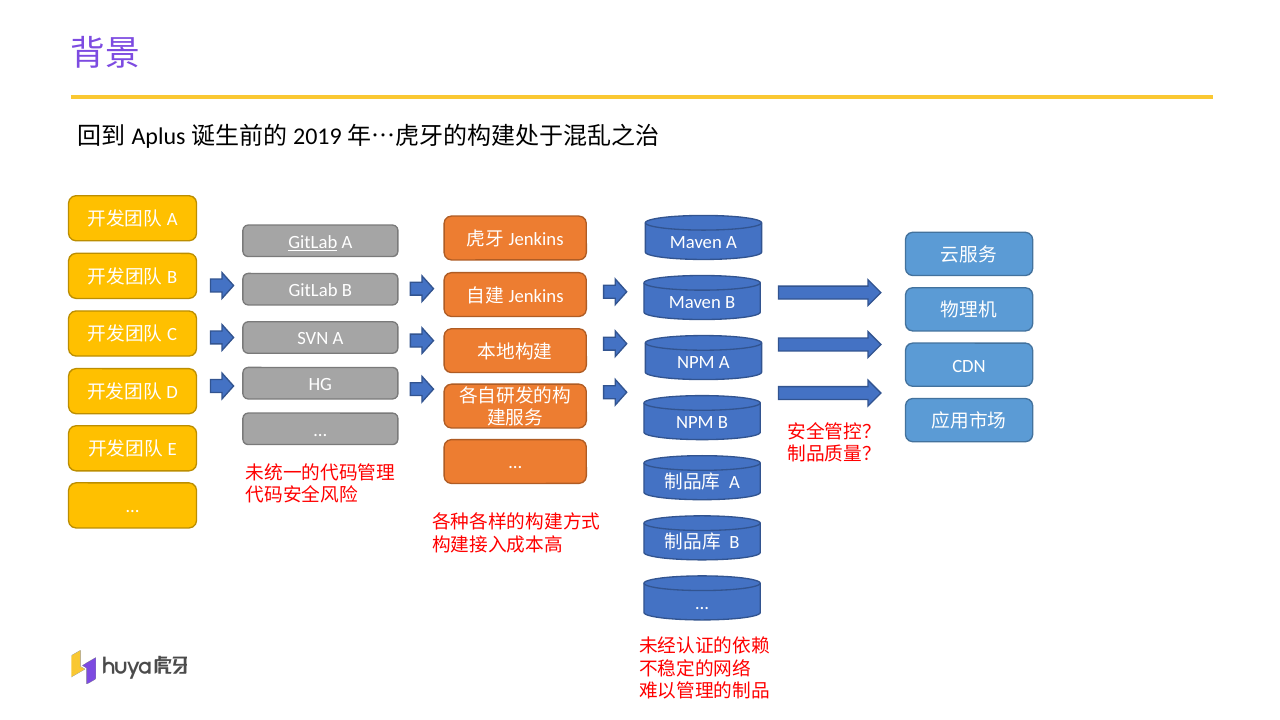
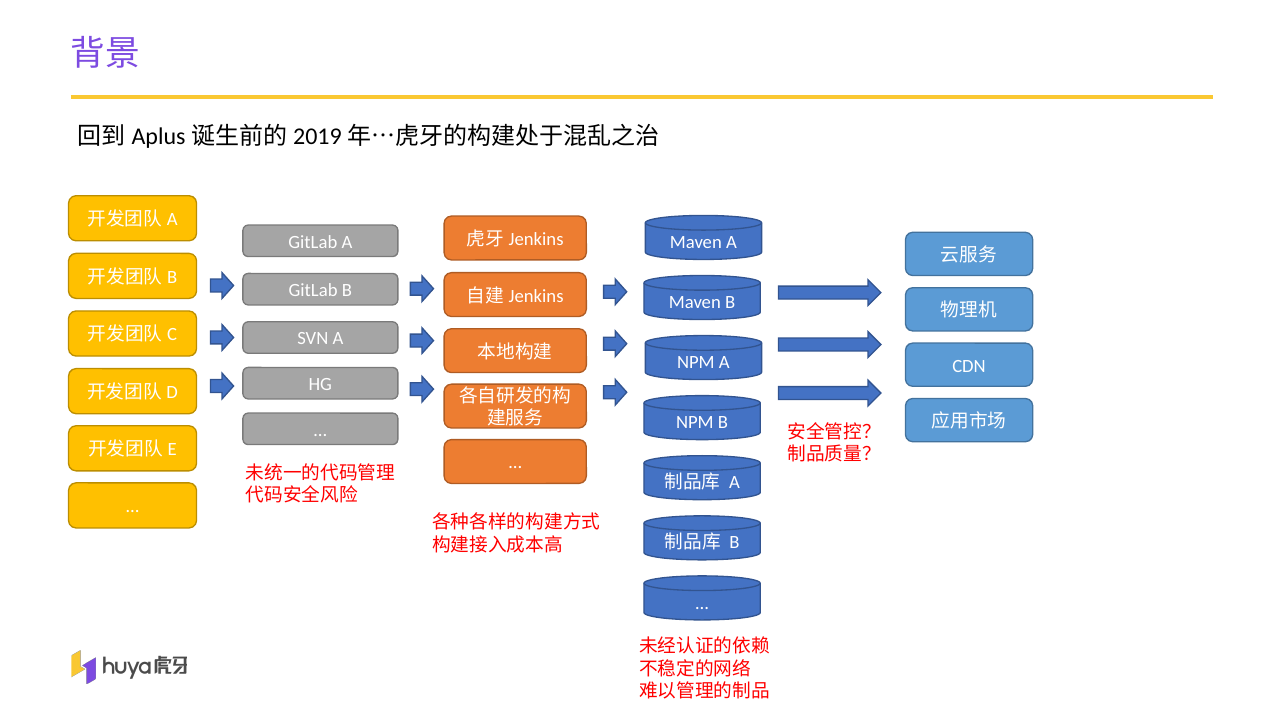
GitLab at (313, 242) underline: present -> none
